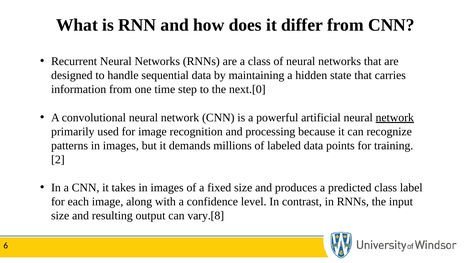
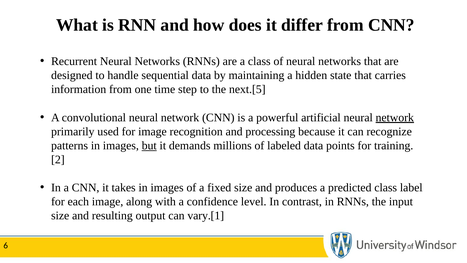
next.[0: next.[0 -> next.[5
but underline: none -> present
vary.[8: vary.[8 -> vary.[1
